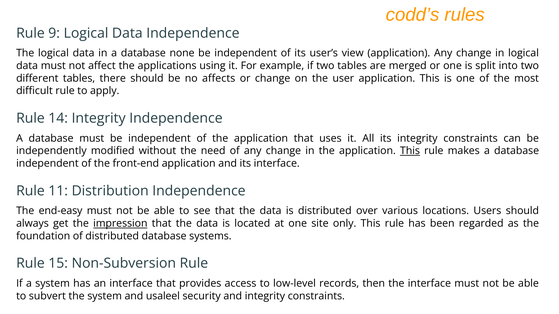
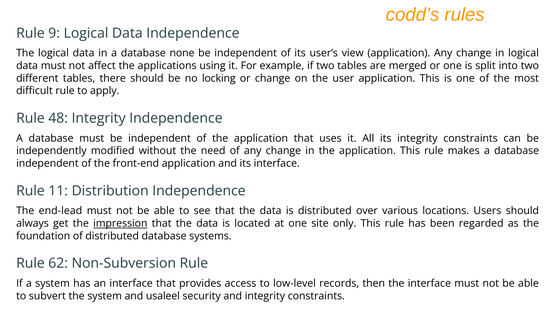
affects: affects -> locking
14: 14 -> 48
This at (410, 151) underline: present -> none
end-easy: end-easy -> end-lead
15: 15 -> 62
